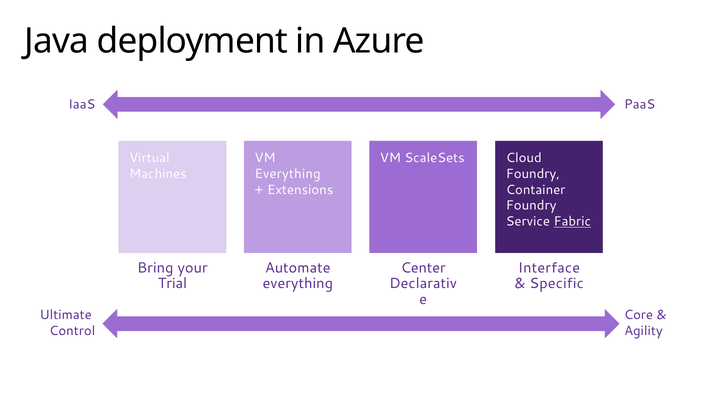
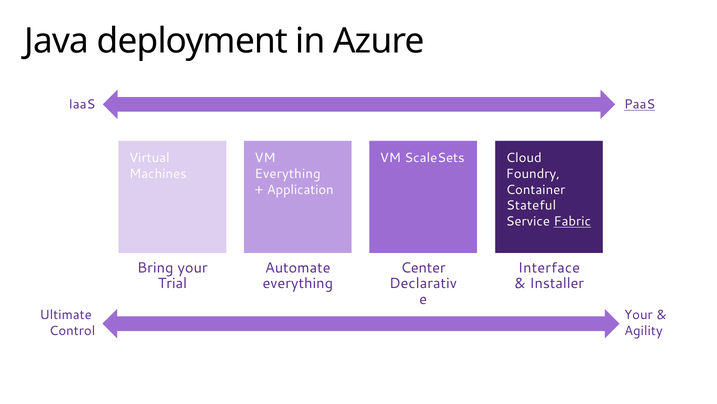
PaaS underline: none -> present
Extensions: Extensions -> Application
Foundry at (531, 205): Foundry -> Stateful
Specific: Specific -> Installer
Core at (638, 315): Core -> Your
